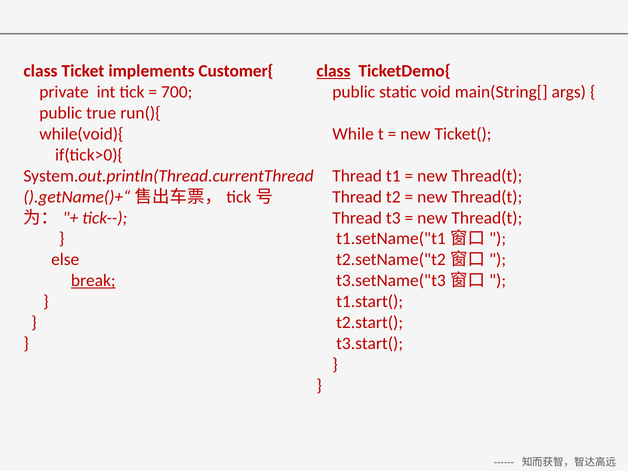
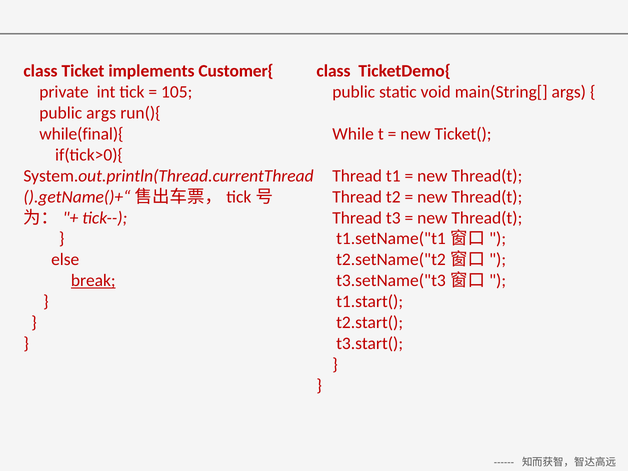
class at (333, 71) underline: present -> none
700: 700 -> 105
public true: true -> args
while(void){: while(void){ -> while(final){
